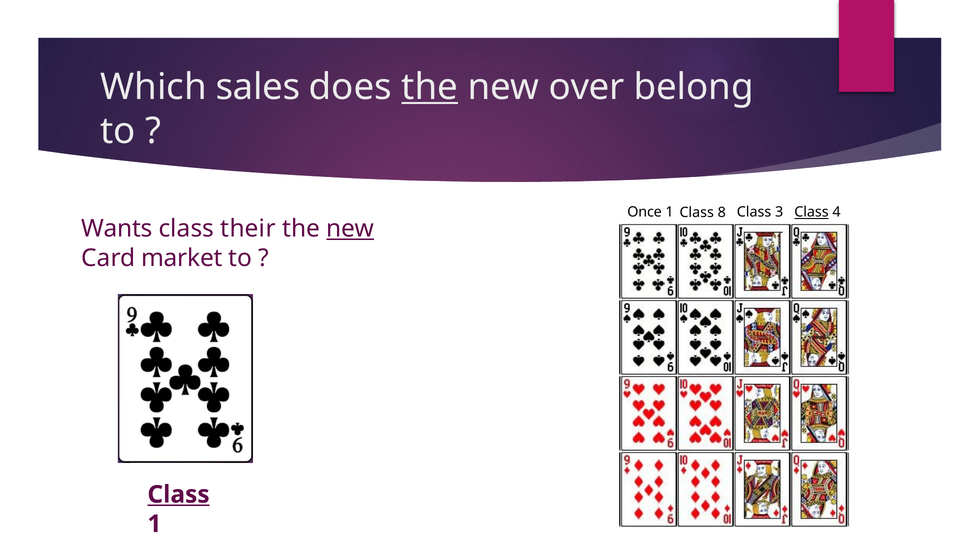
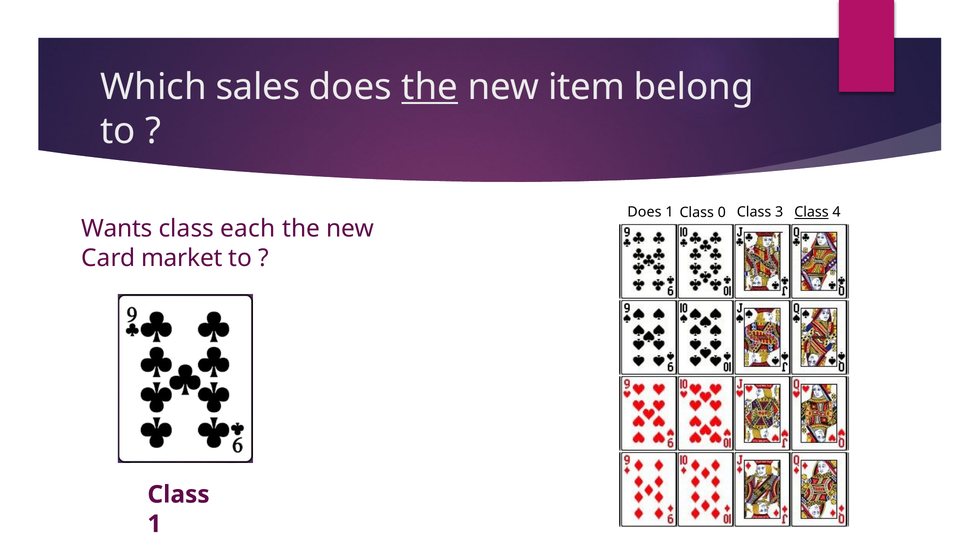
over: over -> item
Once at (645, 212): Once -> Does
8: 8 -> 0
their: their -> each
new at (350, 229) underline: present -> none
Class at (179, 495) underline: present -> none
